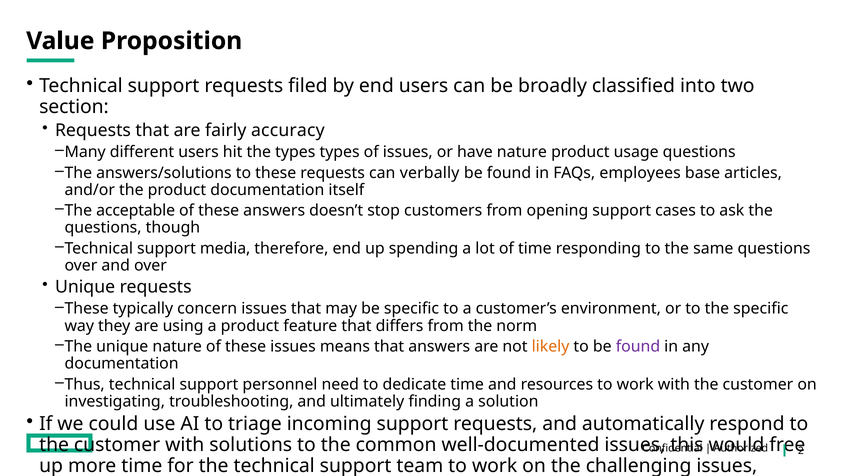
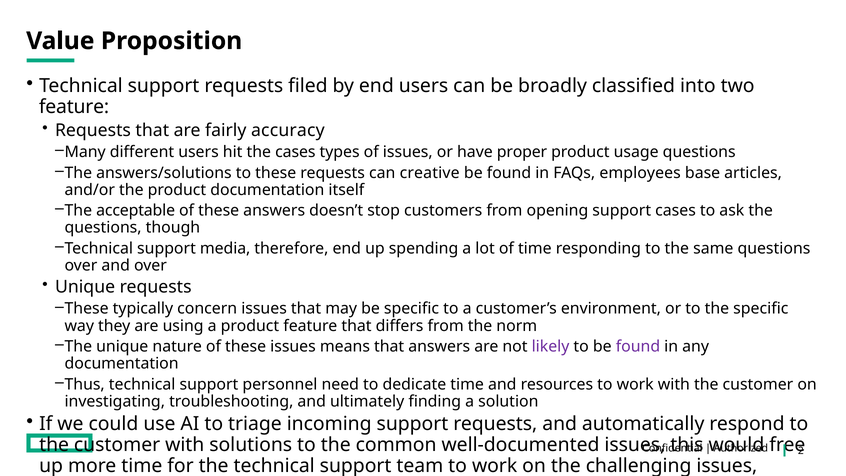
section at (74, 107): section -> feature
the types: types -> cases
have nature: nature -> proper
verbally: verbally -> creative
likely colour: orange -> purple
